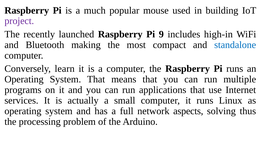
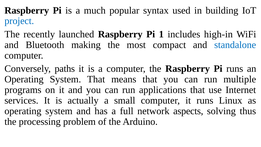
mouse: mouse -> syntax
project colour: purple -> blue
9: 9 -> 1
learn: learn -> paths
